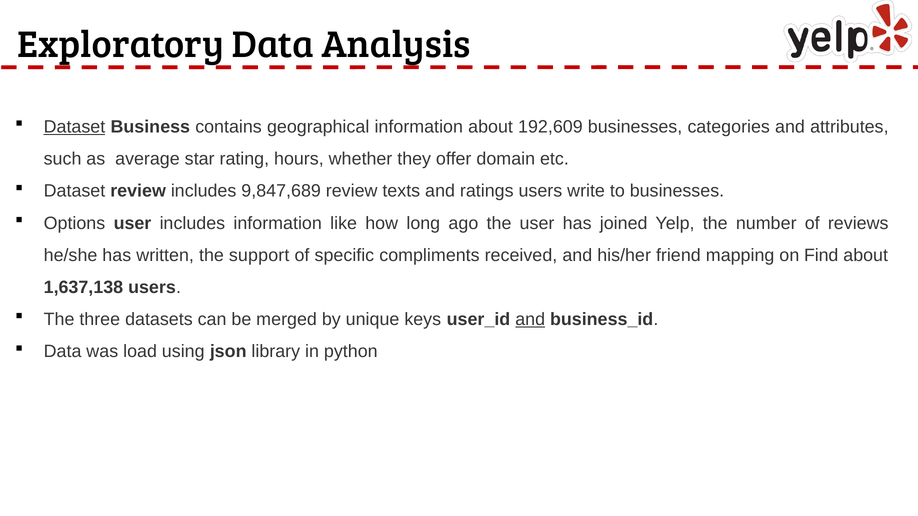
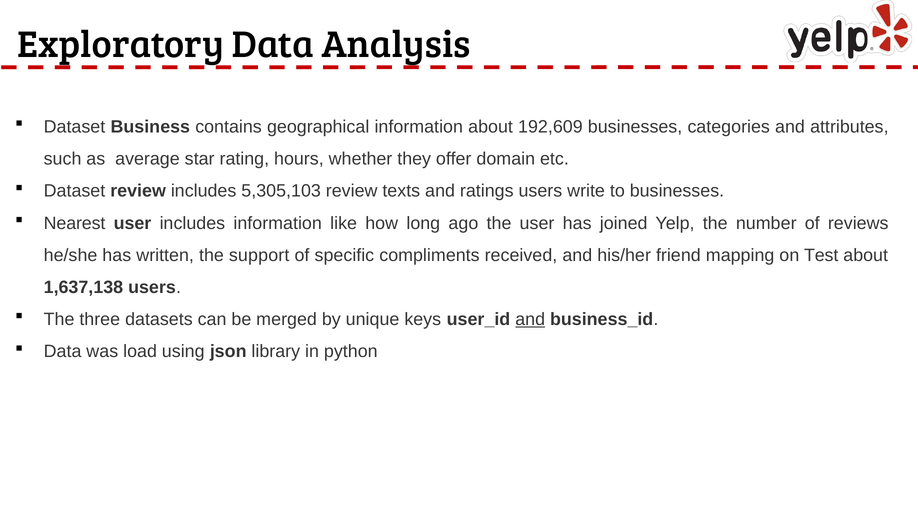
Dataset at (74, 127) underline: present -> none
9,847,689: 9,847,689 -> 5,305,103
Options: Options -> Nearest
Find: Find -> Test
